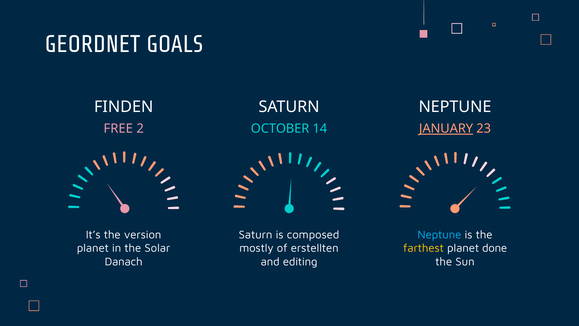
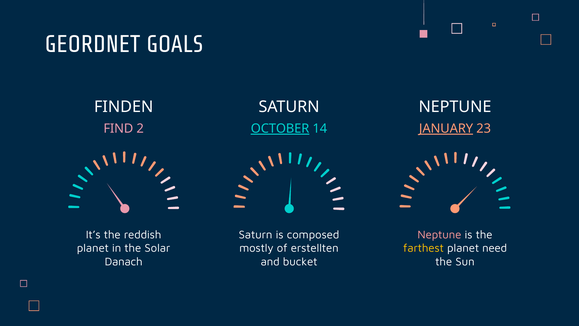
FREE: FREE -> FIND
OCTOBER underline: none -> present
version: version -> reddish
Neptune at (439, 234) colour: light blue -> pink
done: done -> need
editing: editing -> bucket
